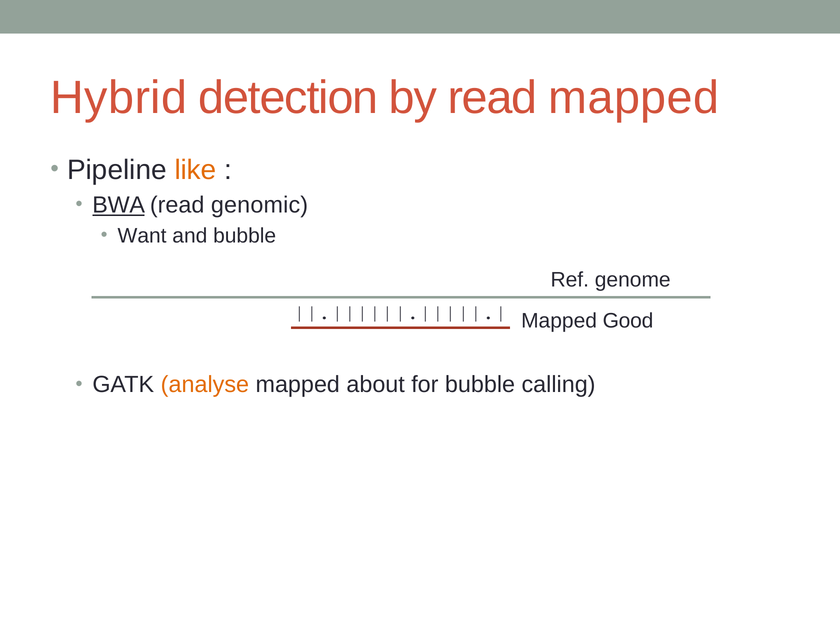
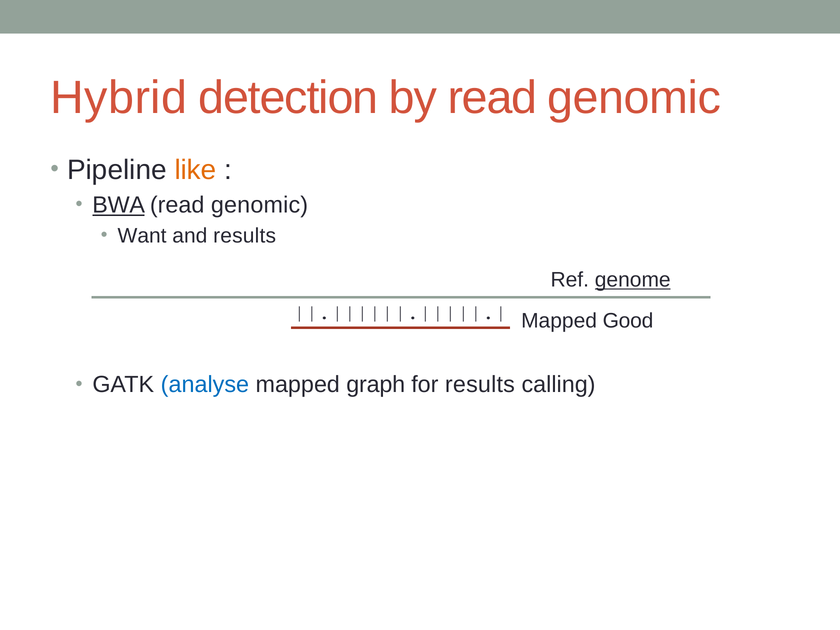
by read mapped: mapped -> genomic
and bubble: bubble -> results
genome underline: none -> present
analyse colour: orange -> blue
about: about -> graph
for bubble: bubble -> results
